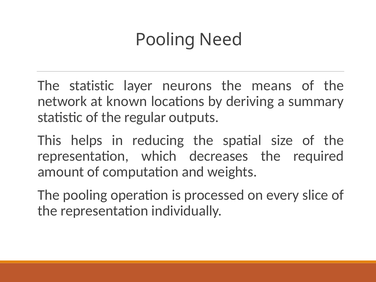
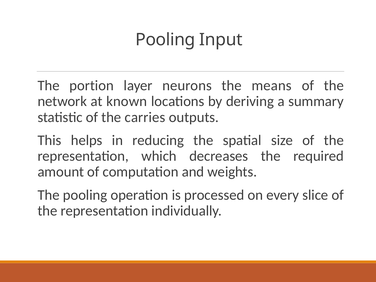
Need: Need -> Input
The statistic: statistic -> portion
regular: regular -> carries
